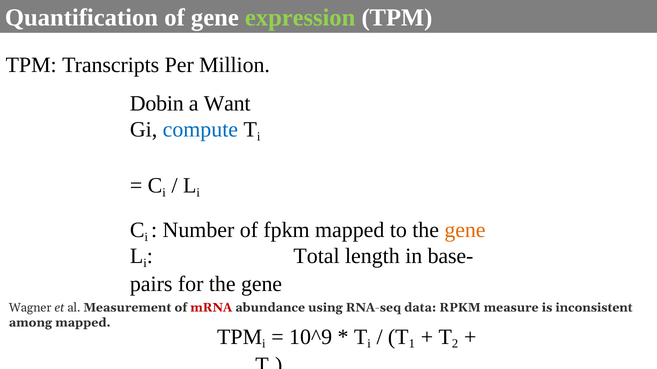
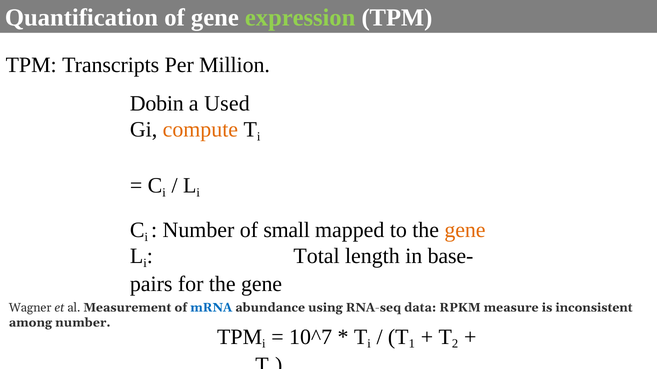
Want: Want -> Used
compute colour: blue -> orange
fpkm: fpkm -> small
mRNA colour: red -> blue
among mapped: mapped -> number
10^9: 10^9 -> 10^7
